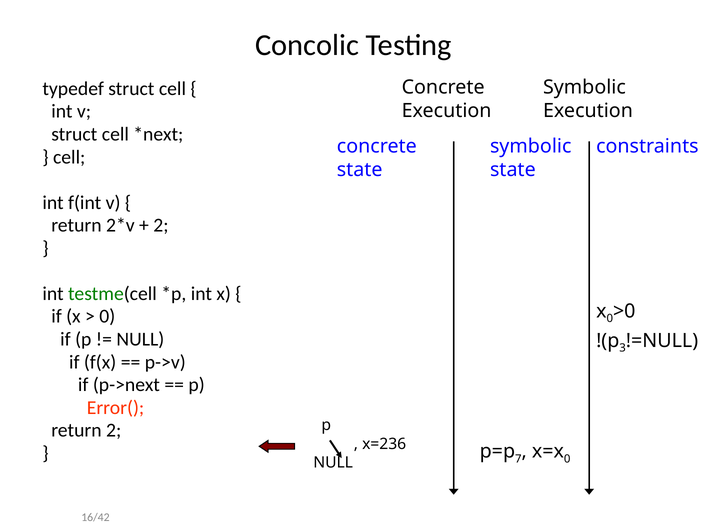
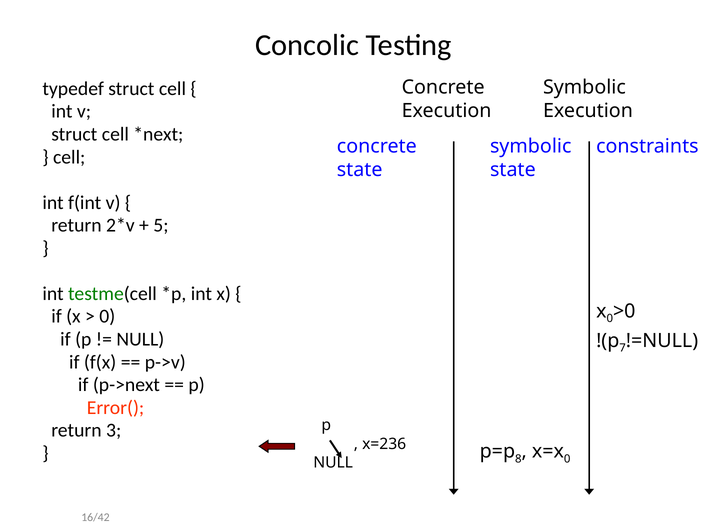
2 at (161, 225): 2 -> 5
3: 3 -> 7
return 2: 2 -> 3
7: 7 -> 8
